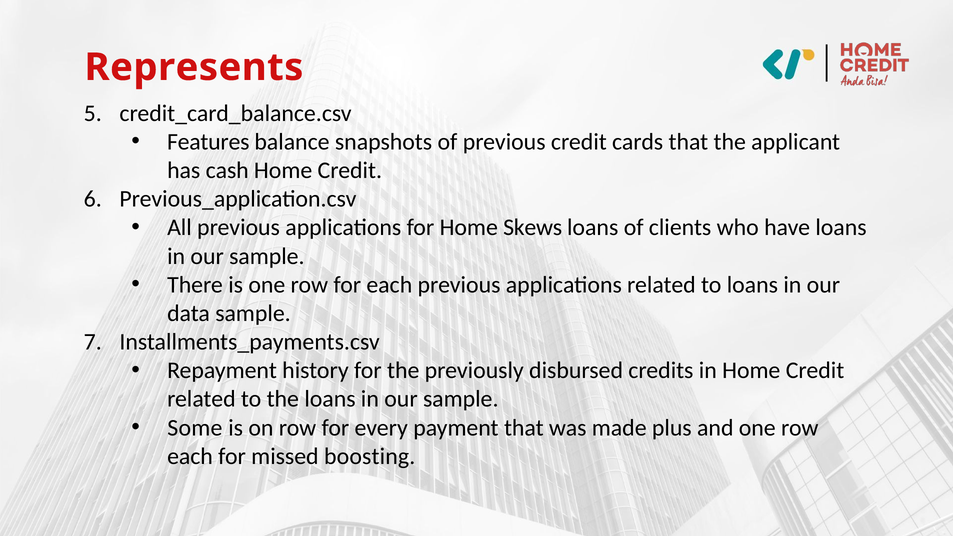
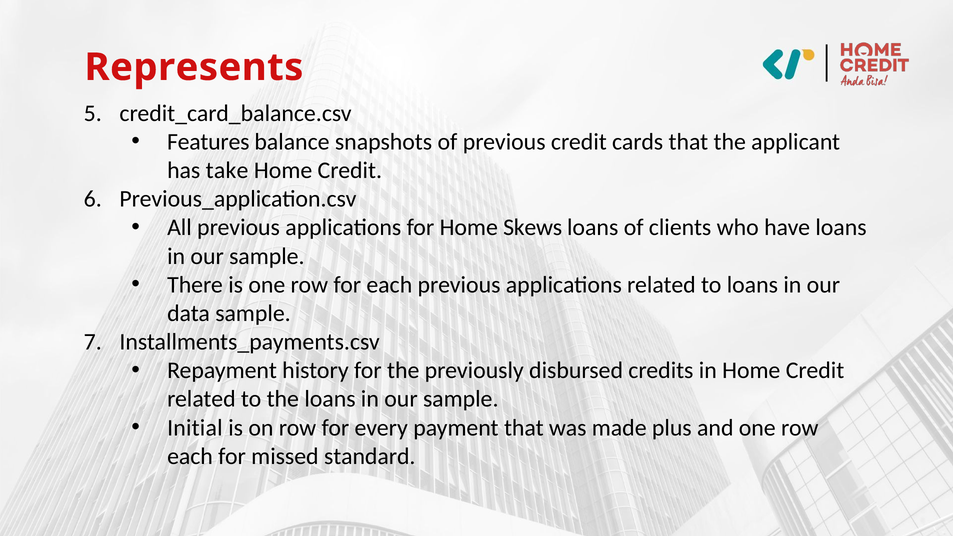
cash: cash -> take
Some: Some -> Initial
boosting: boosting -> standard
